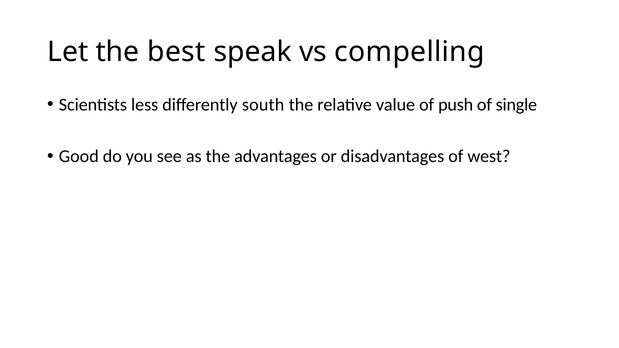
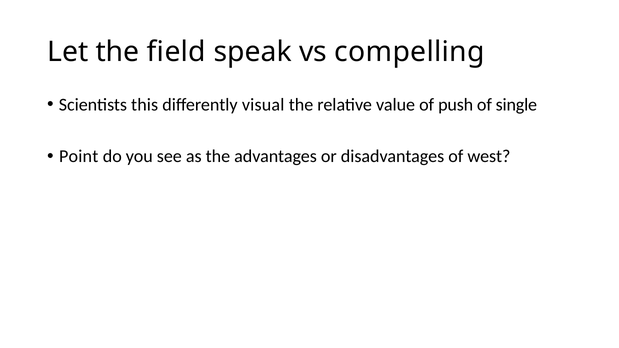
best: best -> field
less: less -> this
south: south -> visual
Good: Good -> Point
